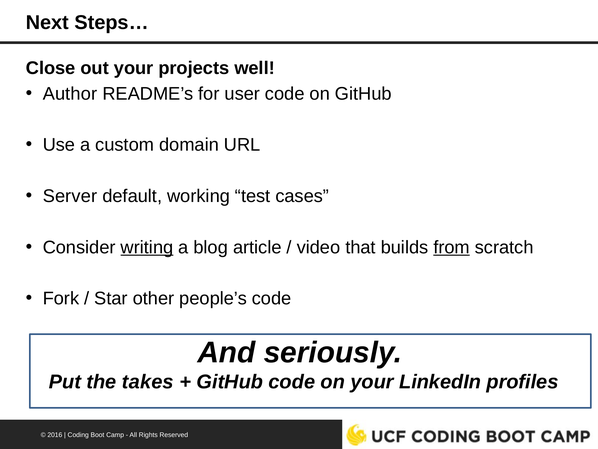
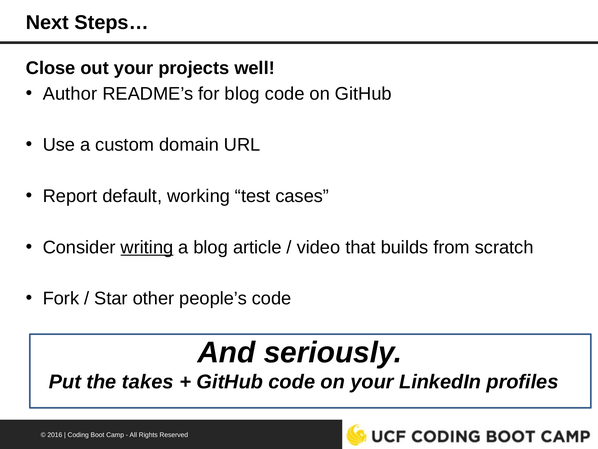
for user: user -> blog
Server: Server -> Report
from underline: present -> none
